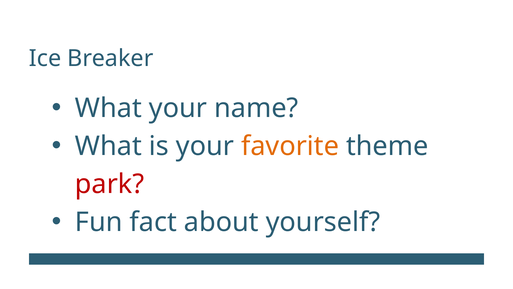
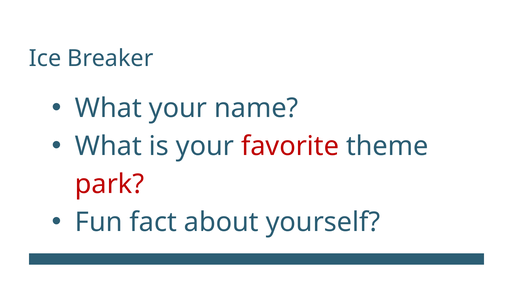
favorite colour: orange -> red
